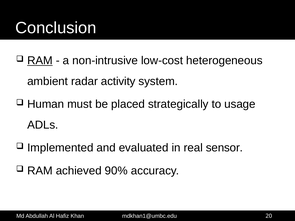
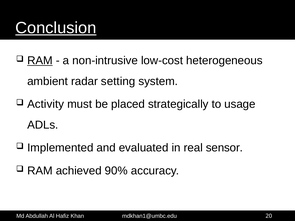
Conclusion underline: none -> present
activity: activity -> setting
Human: Human -> Activity
